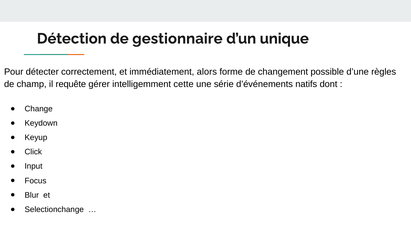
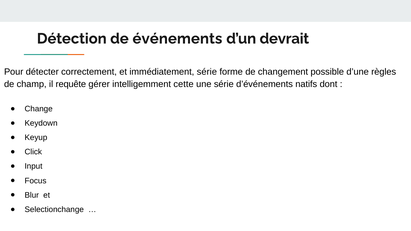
gestionnaire: gestionnaire -> événements
unique: unique -> devrait
immédiatement alors: alors -> série
